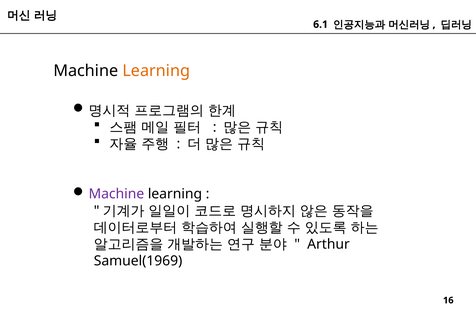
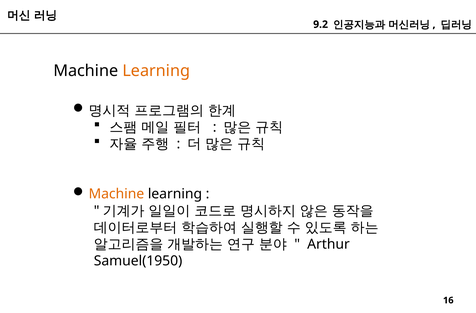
6.1: 6.1 -> 9.2
Machine at (116, 194) colour: purple -> orange
Samuel(1969: Samuel(1969 -> Samuel(1950
